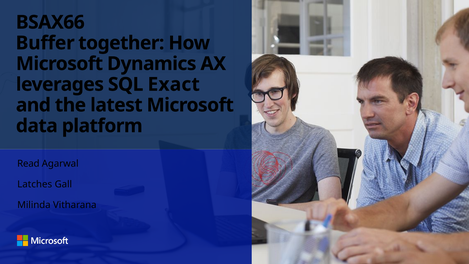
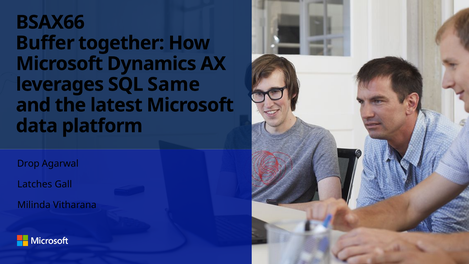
Exact: Exact -> Same
Read: Read -> Drop
